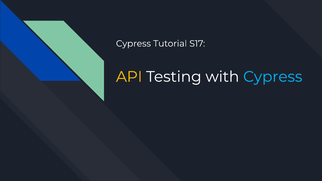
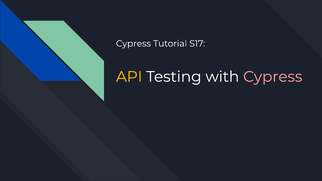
Cypress at (273, 77) colour: light blue -> pink
